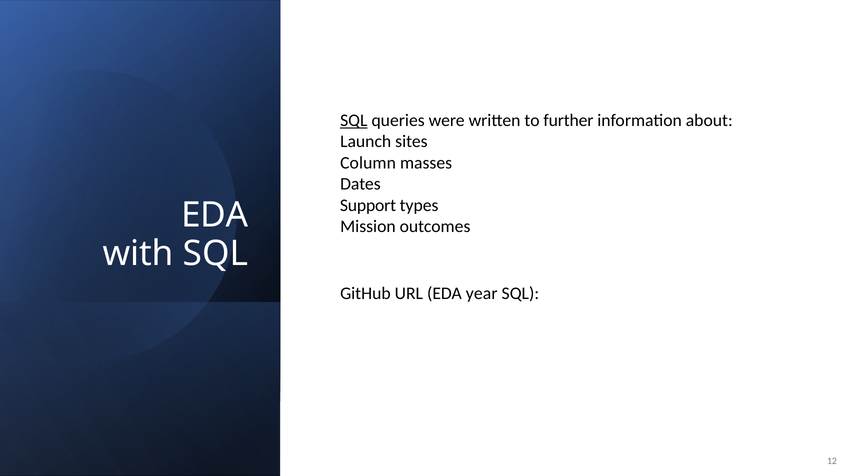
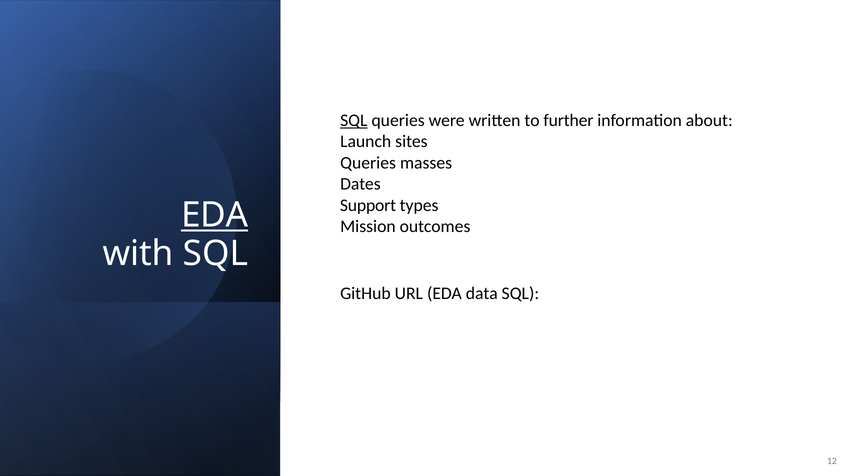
Column at (368, 163): Column -> Queries
EDA at (215, 215) underline: none -> present
year: year -> data
